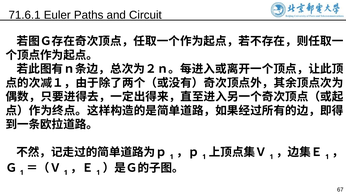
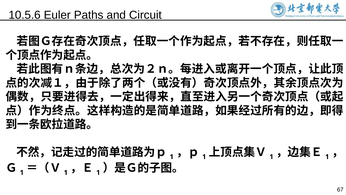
71.6.1: 71.6.1 -> 10.5.6
